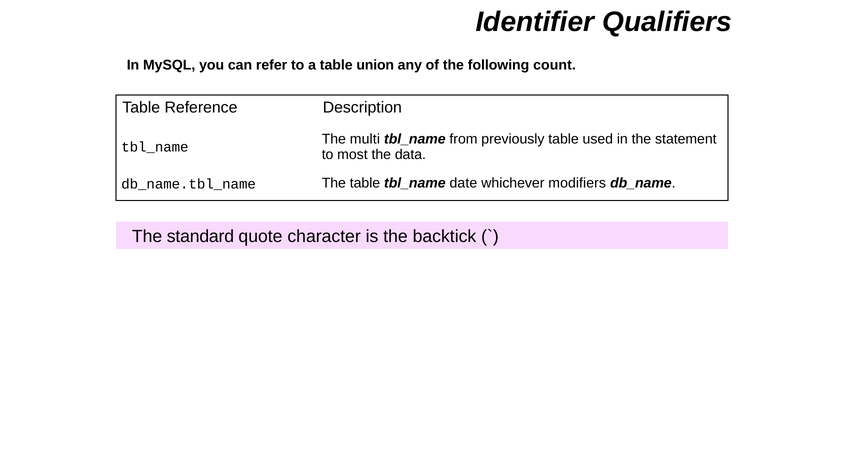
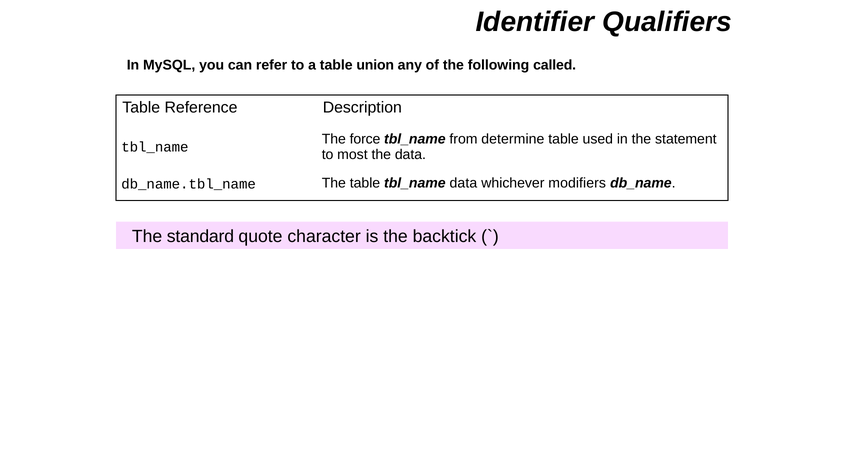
count: count -> called
multi: multi -> force
previously: previously -> determine
date at (463, 183): date -> data
